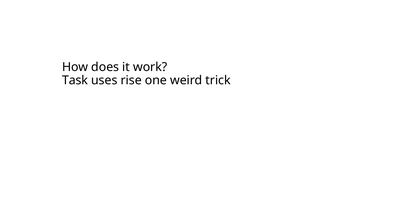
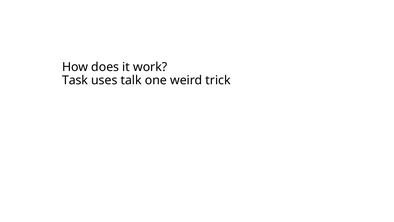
rise: rise -> talk
